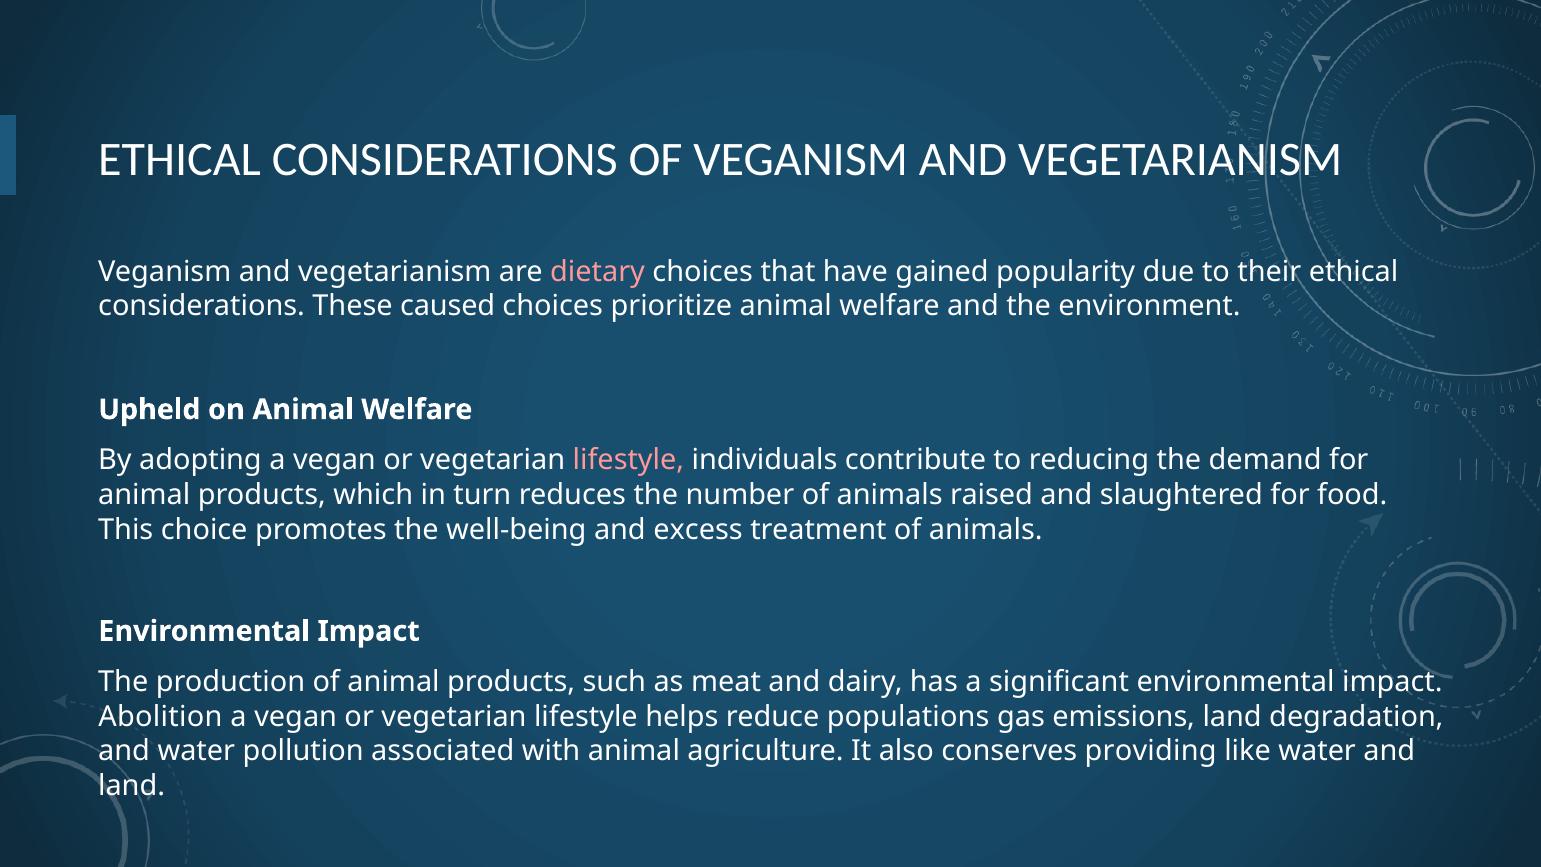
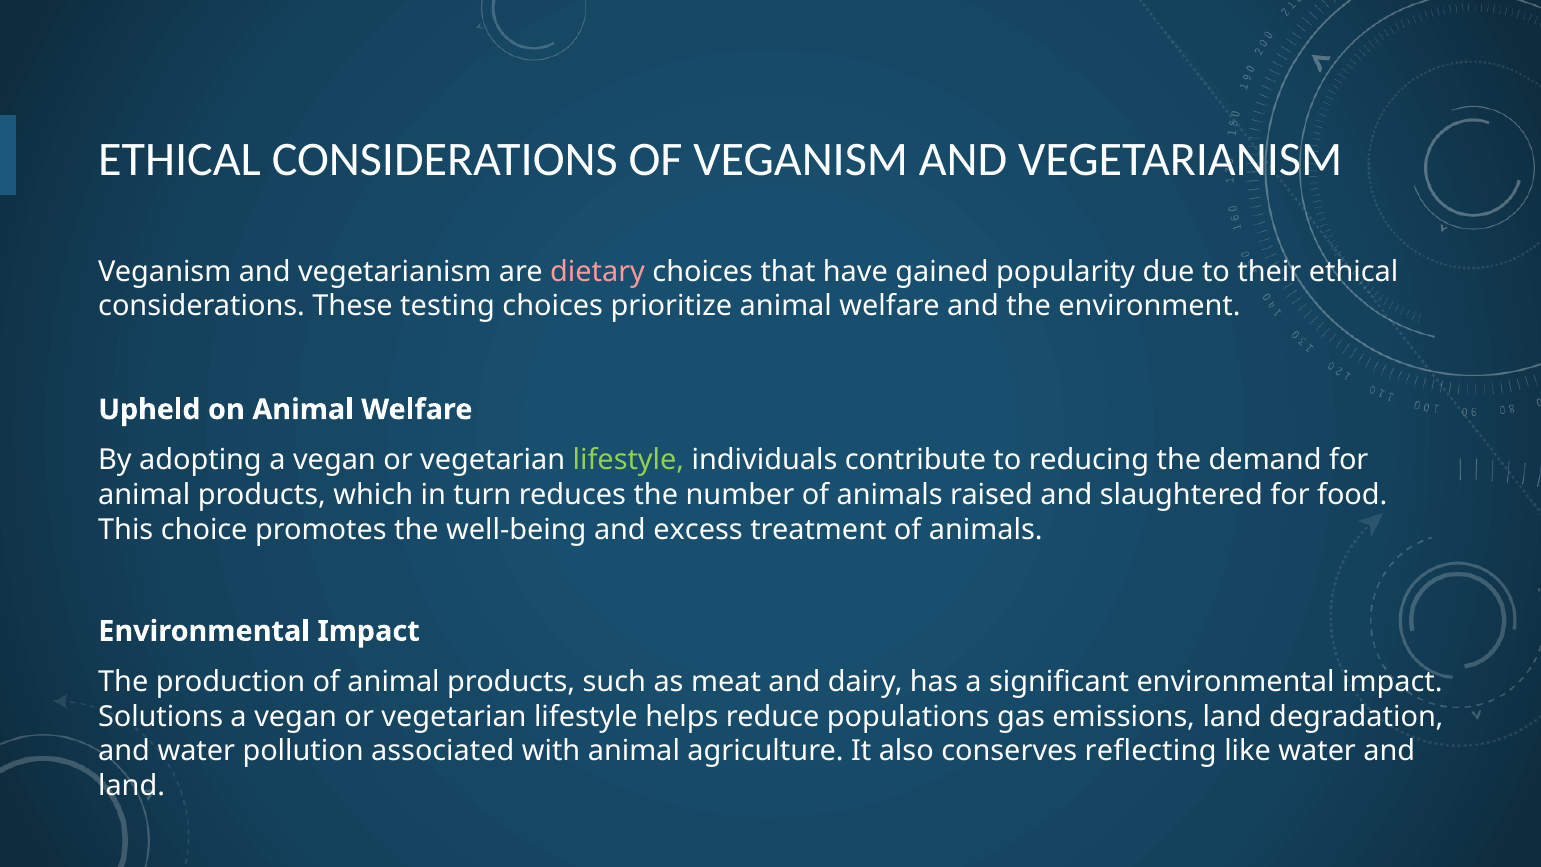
caused: caused -> testing
lifestyle at (628, 460) colour: pink -> light green
Abolition: Abolition -> Solutions
providing: providing -> reflecting
